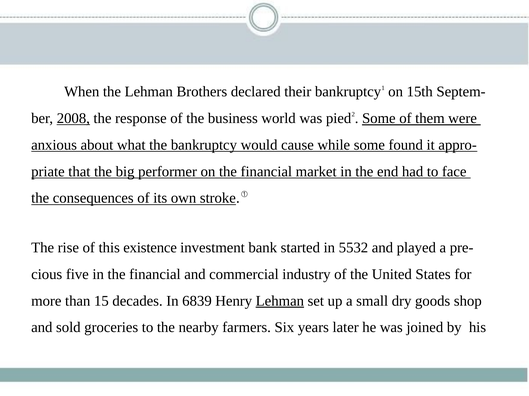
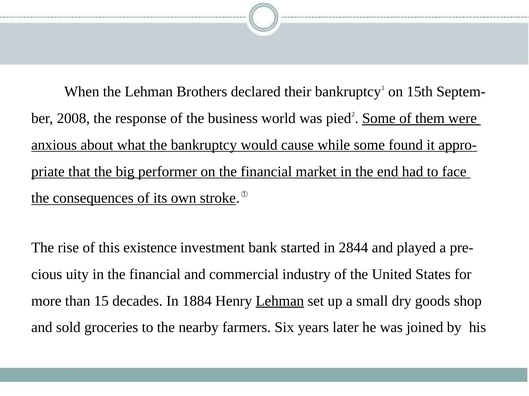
2008 underline: present -> none
5532: 5532 -> 2844
five: five -> uity
6839: 6839 -> 1884
